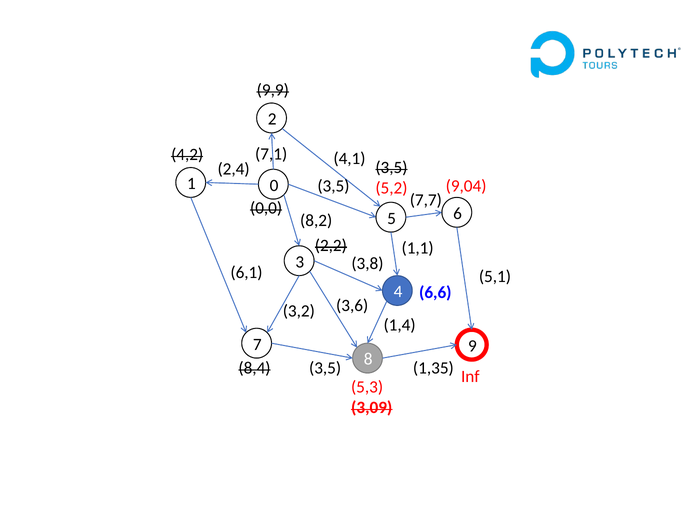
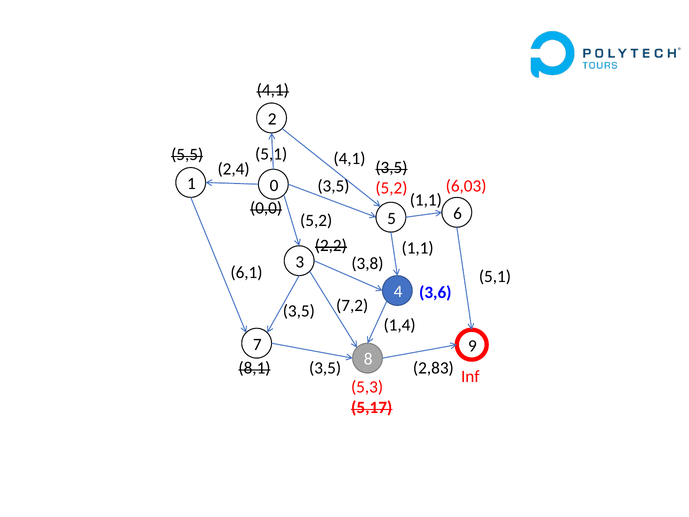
9,9 at (273, 90): 9,9 -> 4,1
7,1 at (271, 154): 7,1 -> 5,1
4,2: 4,2 -> 5,5
9,04: 9,04 -> 6,03
7,7 at (426, 200): 7,7 -> 1,1
8,2 at (316, 220): 8,2 -> 5,2
6,6: 6,6 -> 3,6
3,6: 3,6 -> 7,2
3,2 at (299, 311): 3,2 -> 3,5
1,35: 1,35 -> 2,83
8,4: 8,4 -> 8,1
3,09: 3,09 -> 5,17
